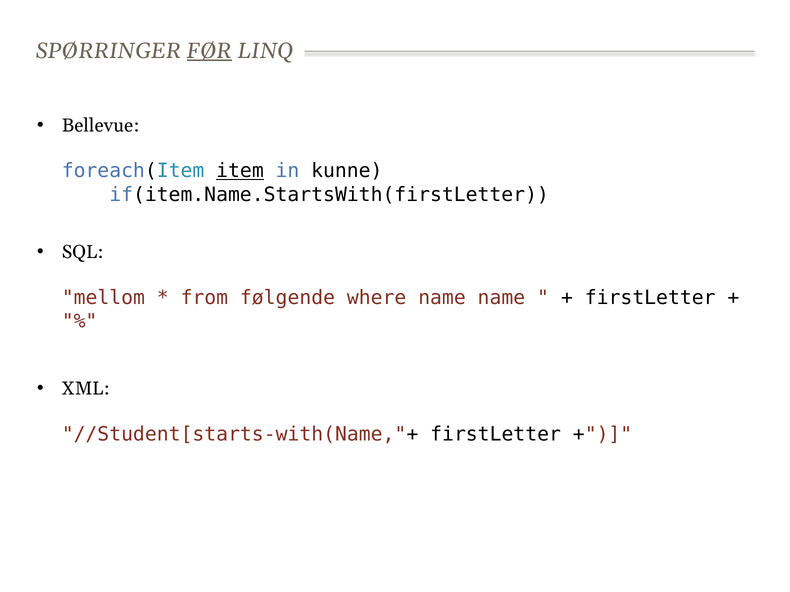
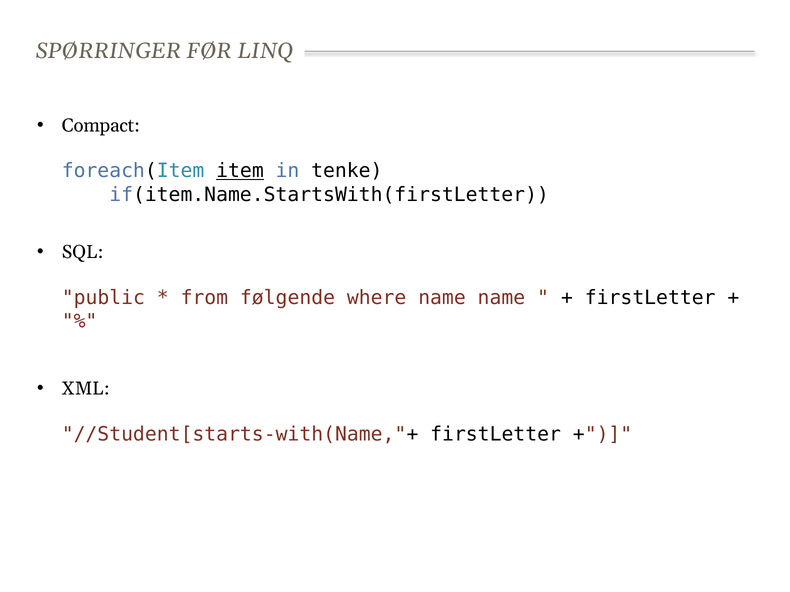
FØR underline: present -> none
Bellevue: Bellevue -> Compact
kunne: kunne -> tenke
mellom: mellom -> public
